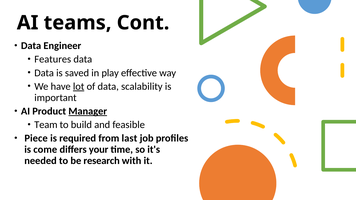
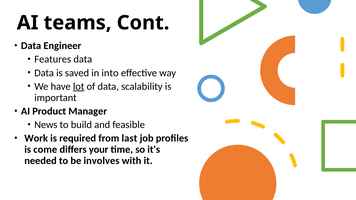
play: play -> into
Manager underline: present -> none
Team: Team -> News
Piece: Piece -> Work
research: research -> involves
